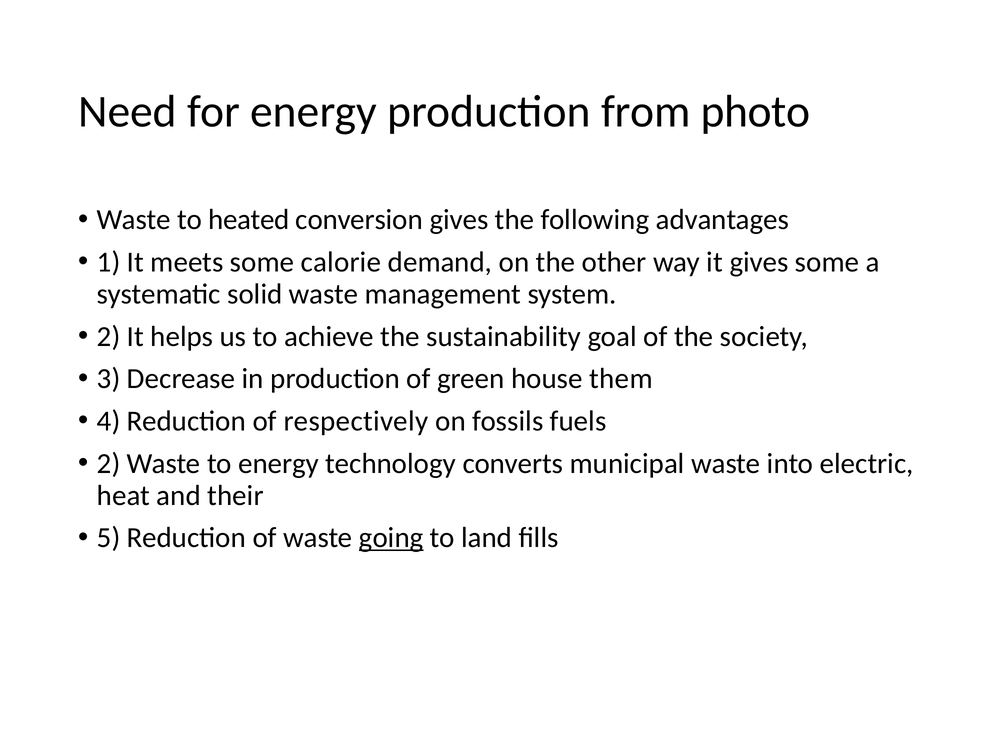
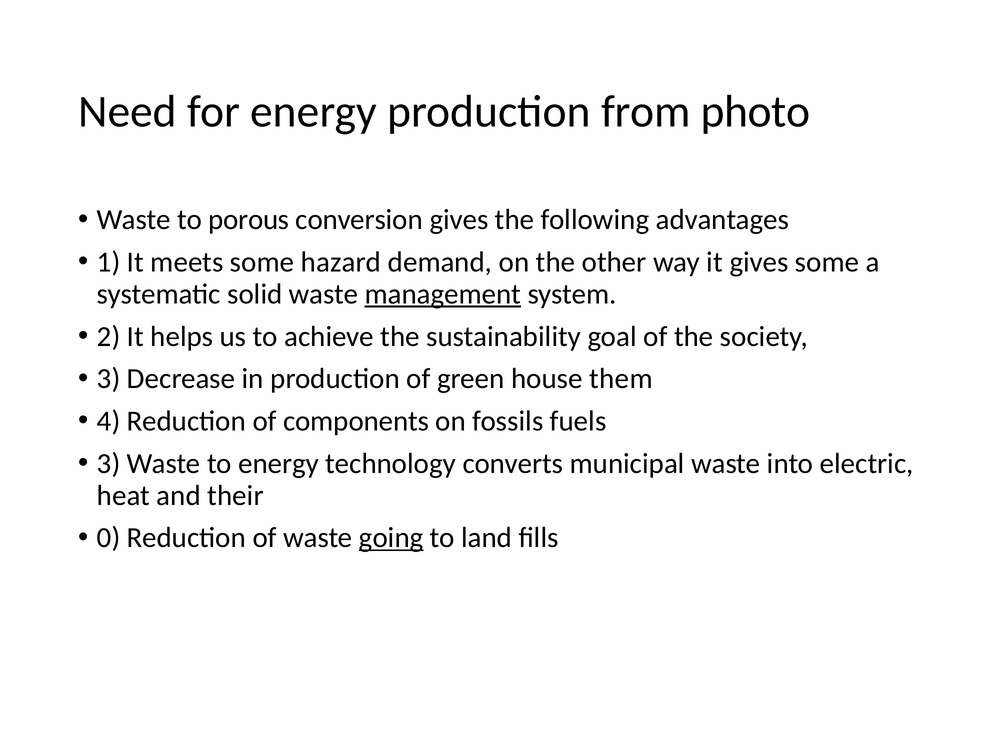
heated: heated -> porous
calorie: calorie -> hazard
management underline: none -> present
respectively: respectively -> components
2 at (109, 463): 2 -> 3
5: 5 -> 0
